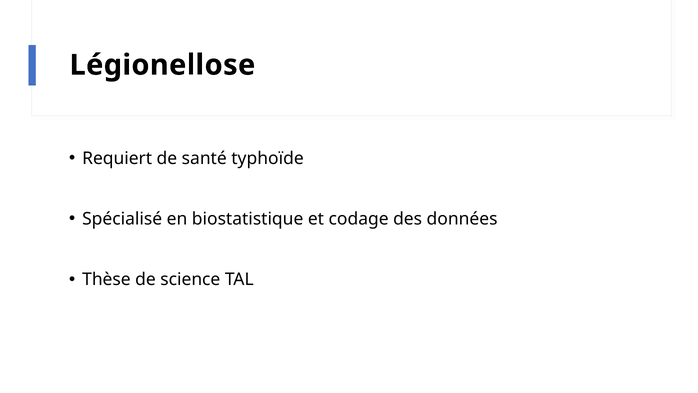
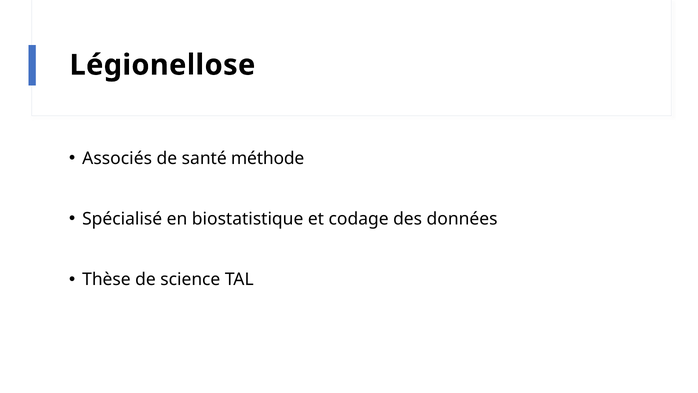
Requiert: Requiert -> Associés
typhoïde: typhoïde -> méthode
